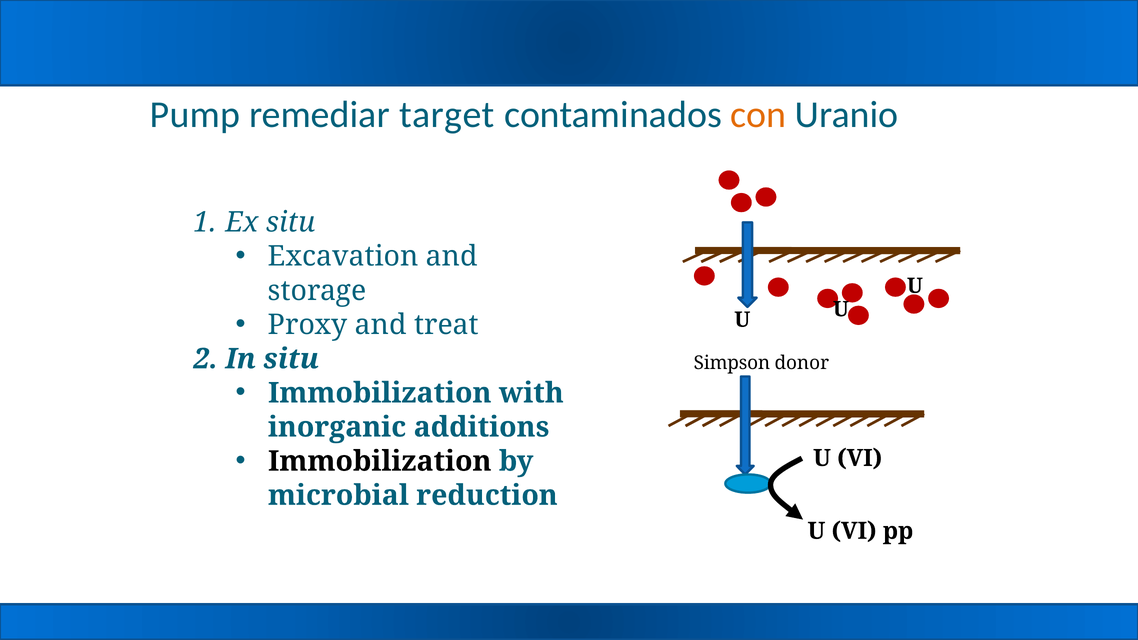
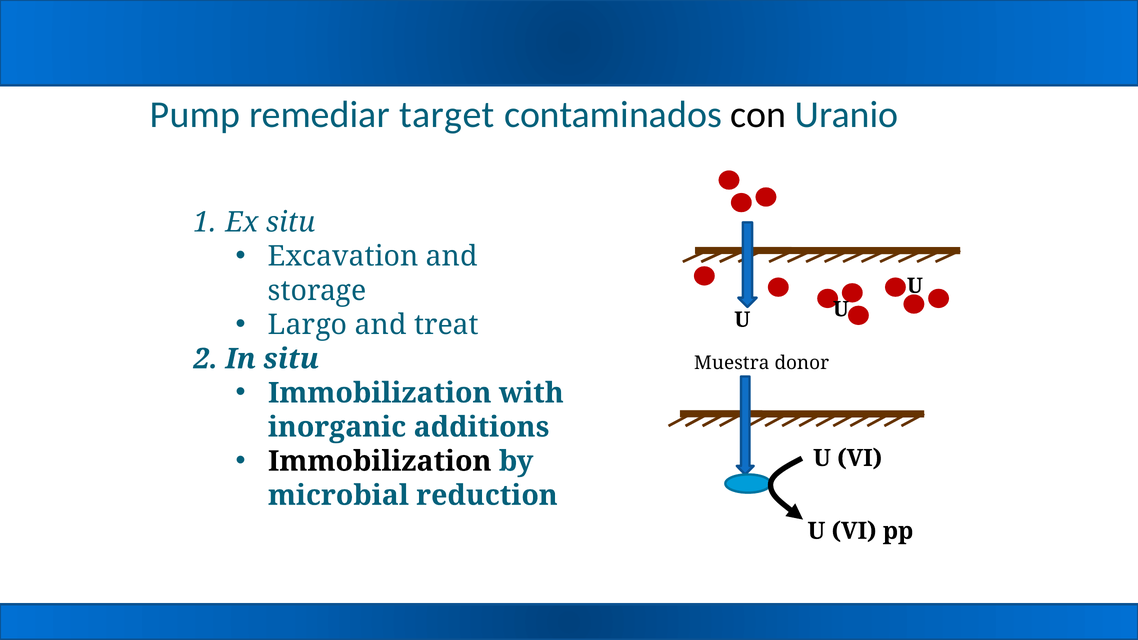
con colour: orange -> black
Proxy: Proxy -> Largo
Simpson: Simpson -> Muestra
